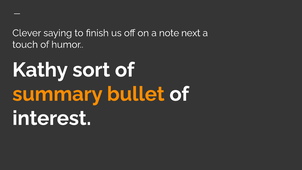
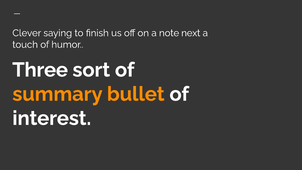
Kathy: Kathy -> Three
